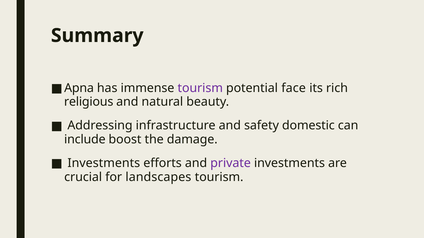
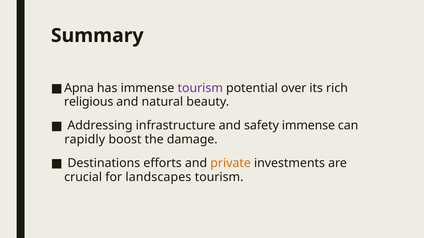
face: face -> over
safety domestic: domestic -> immense
include: include -> rapidly
Investments at (104, 163): Investments -> Destinations
private colour: purple -> orange
